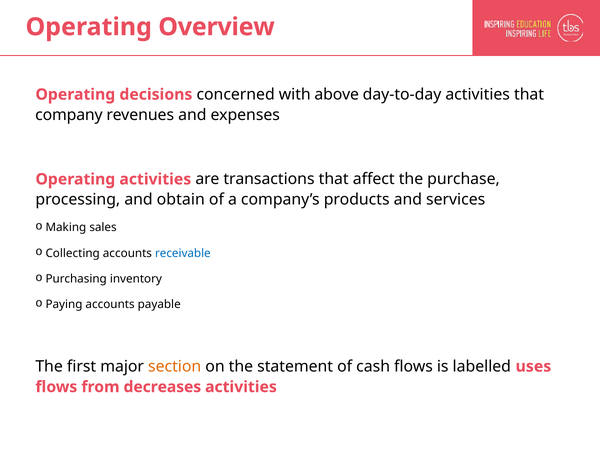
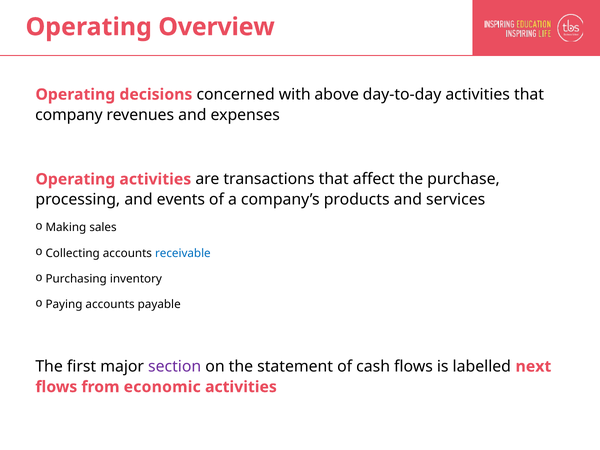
obtain: obtain -> events
section colour: orange -> purple
uses: uses -> next
decreases: decreases -> economic
